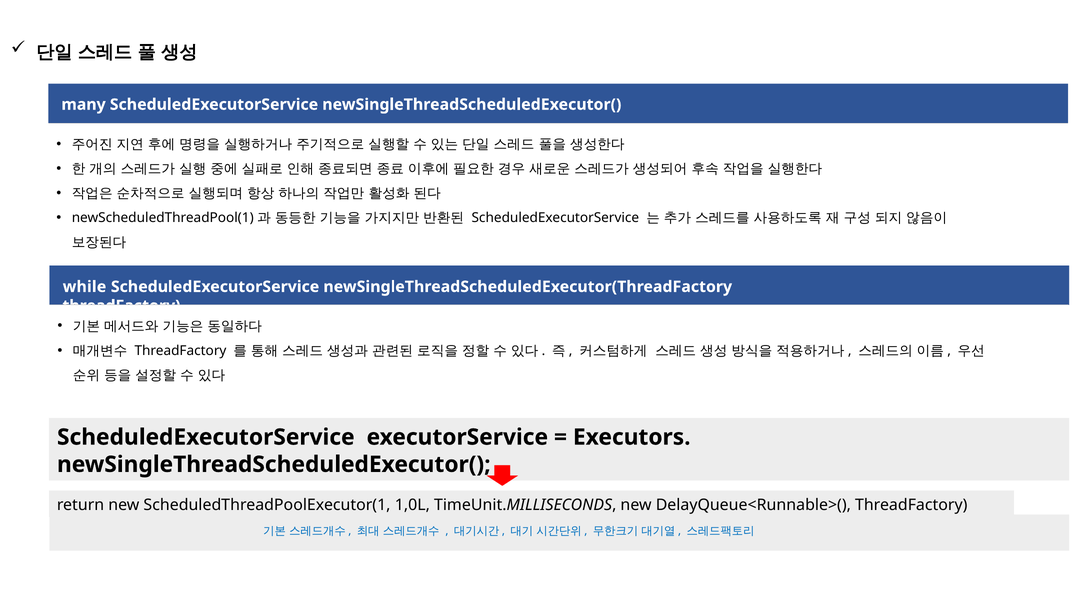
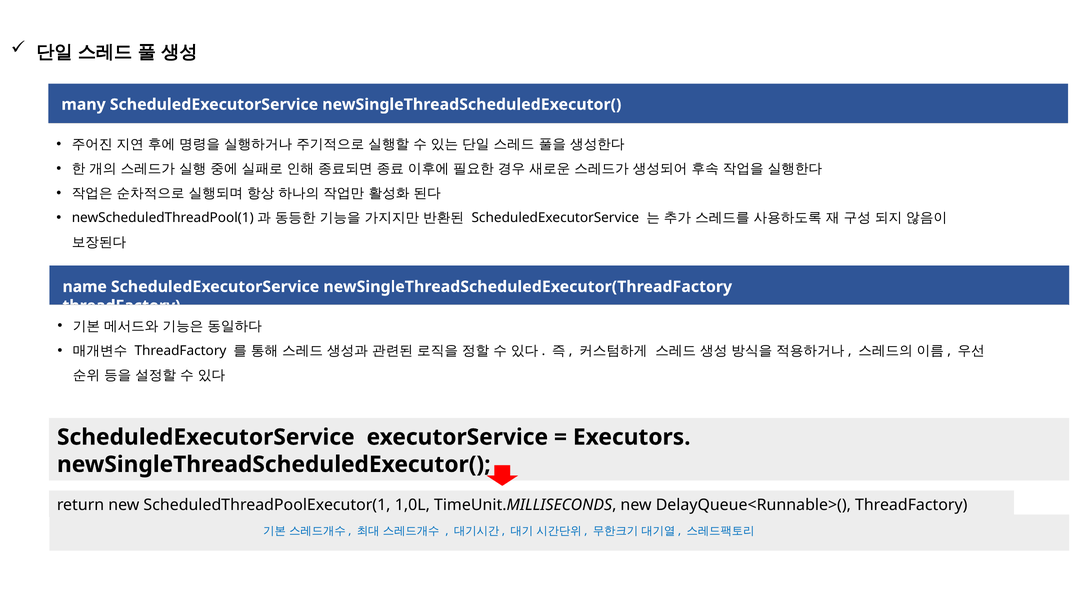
while: while -> name
